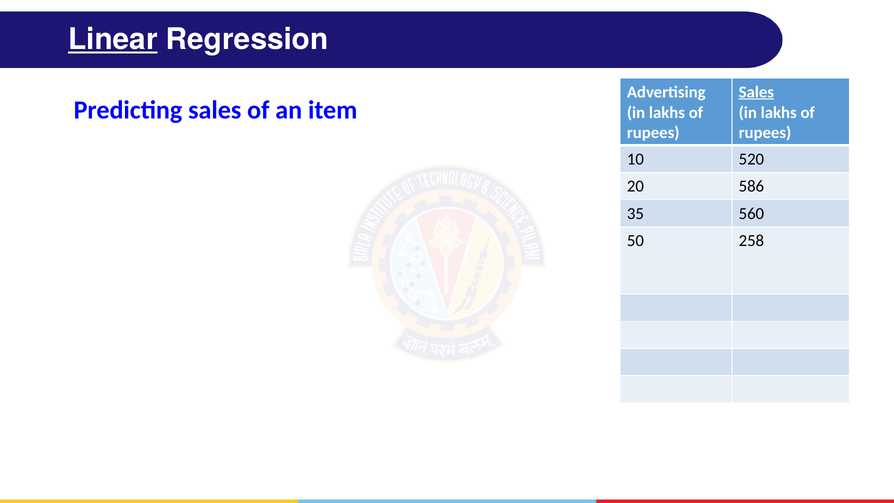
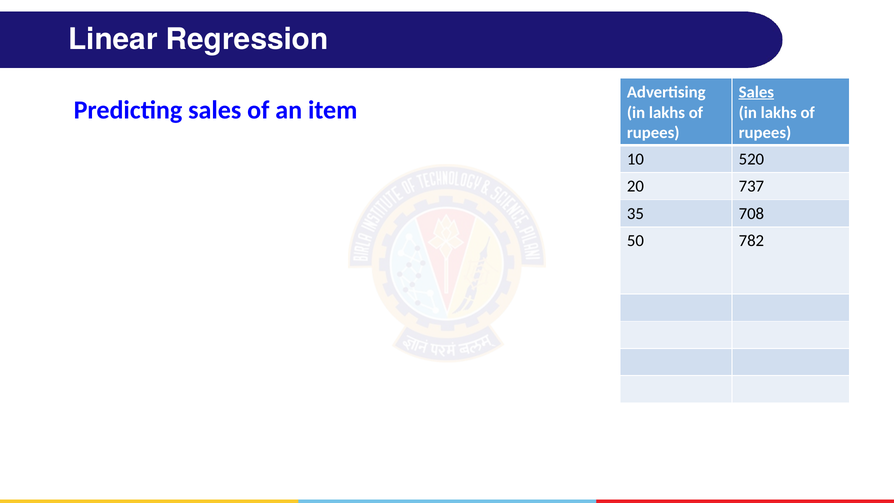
Linear underline: present -> none
586: 586 -> 737
560: 560 -> 708
258: 258 -> 782
